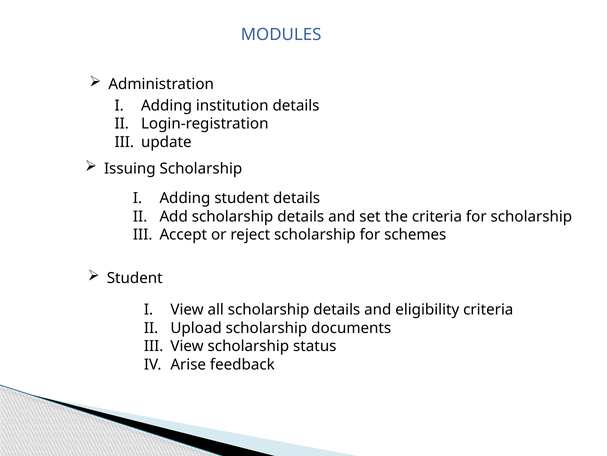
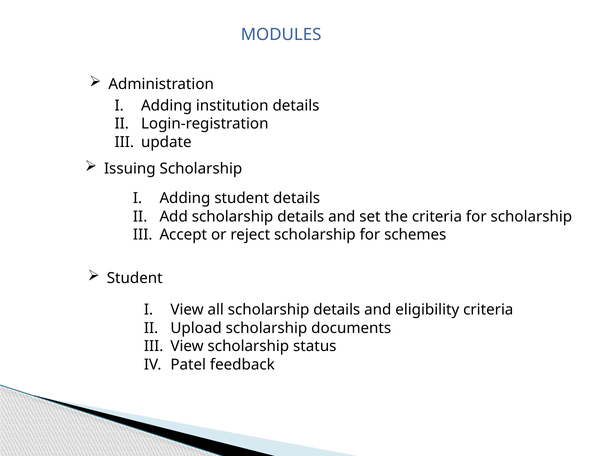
Arise: Arise -> Patel
